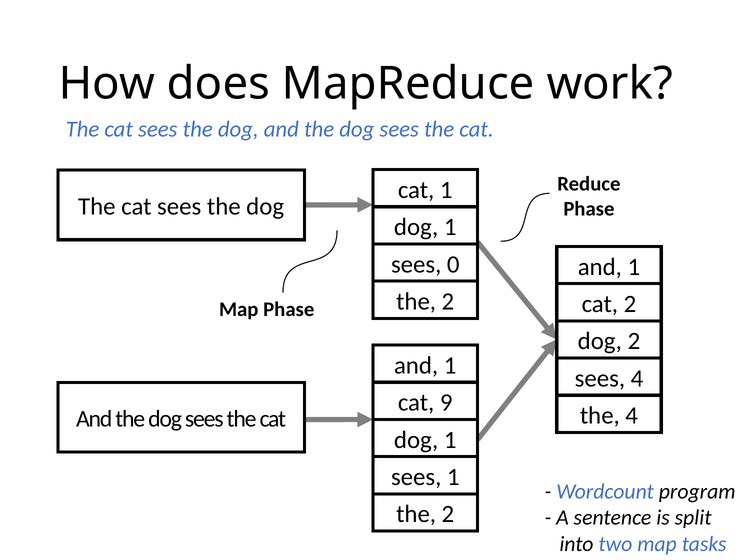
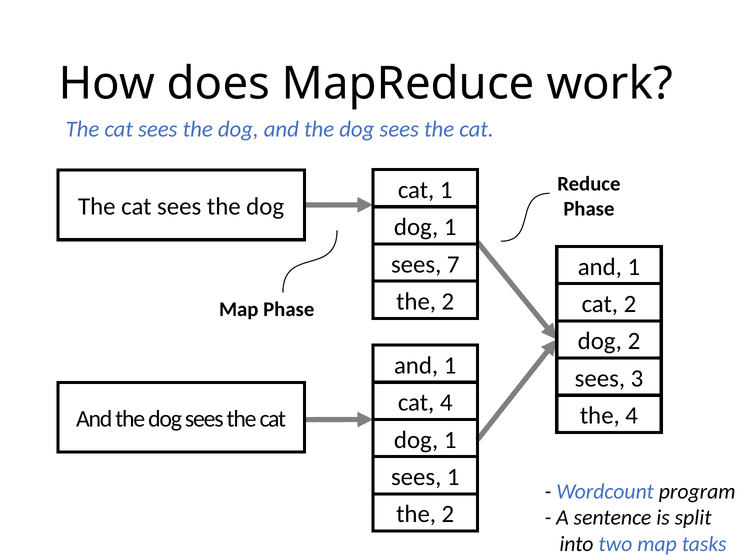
0: 0 -> 7
sees 4: 4 -> 3
cat 9: 9 -> 4
